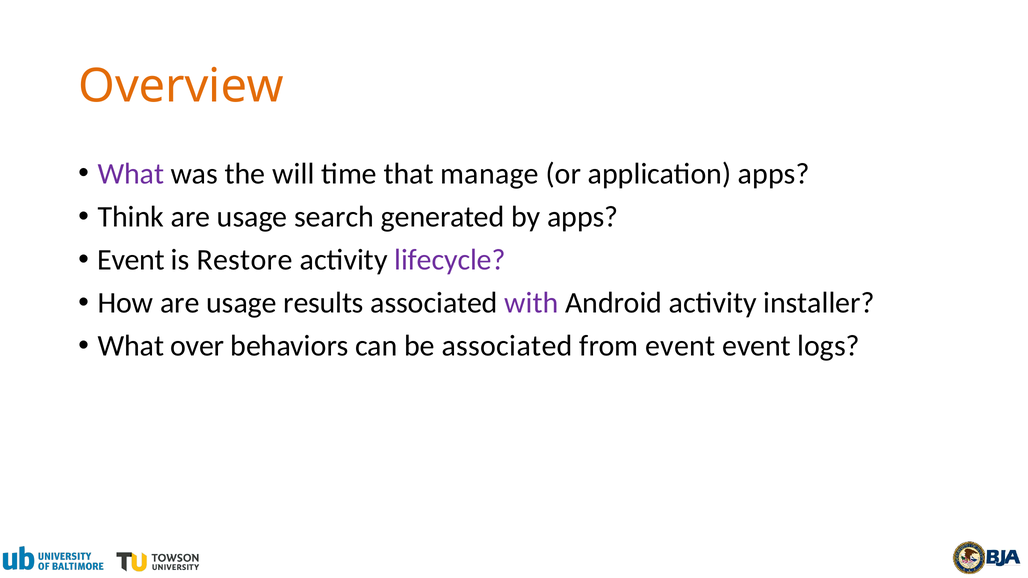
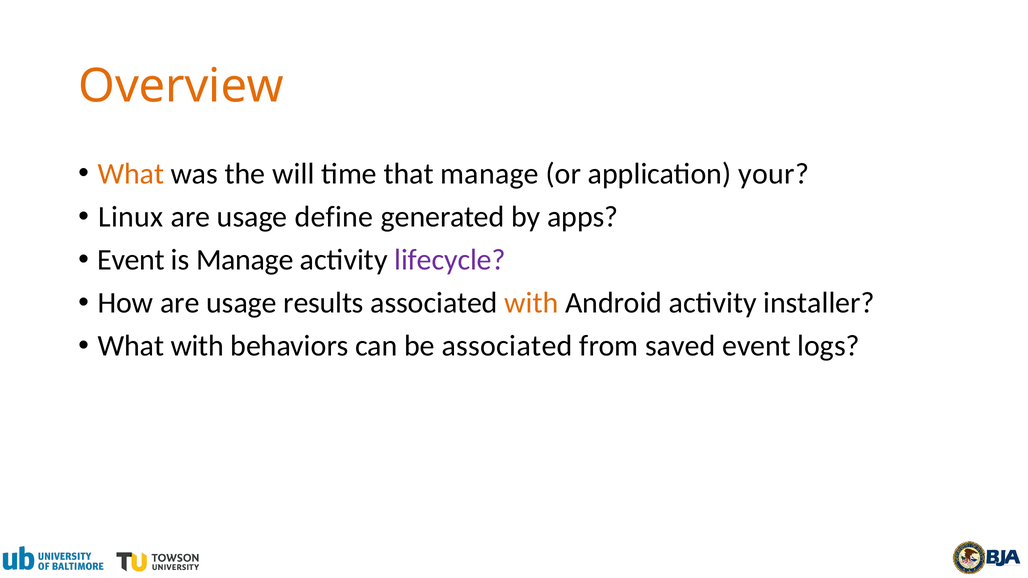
What at (131, 174) colour: purple -> orange
application apps: apps -> your
Think: Think -> Linux
search: search -> define
is Restore: Restore -> Manage
with at (531, 303) colour: purple -> orange
What over: over -> with
from event: event -> saved
